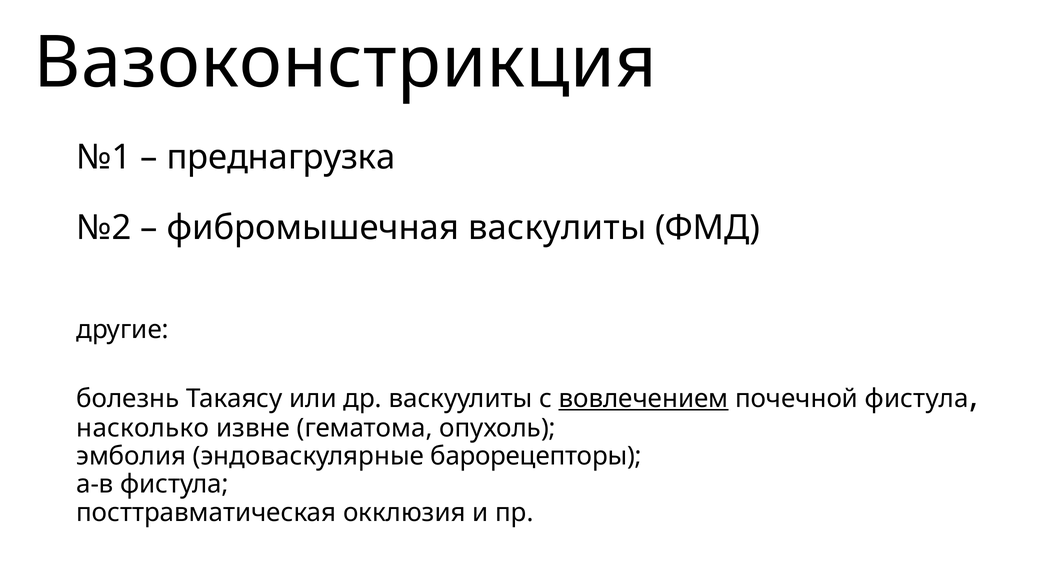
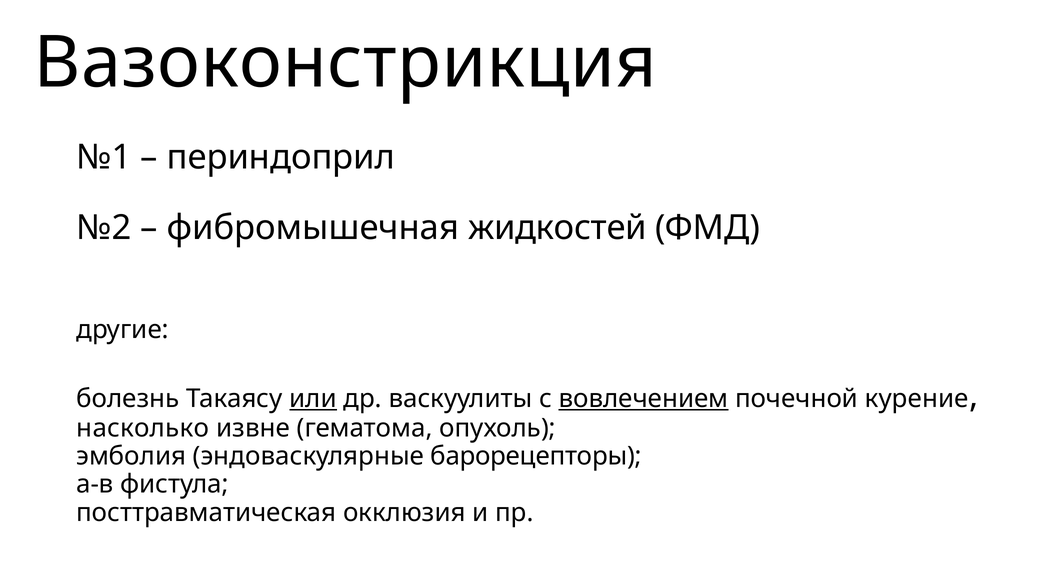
преднагрузка: преднагрузка -> периндоприл
васкулиты: васкулиты -> жидкостей
или underline: none -> present
почечной фистула: фистула -> курение
